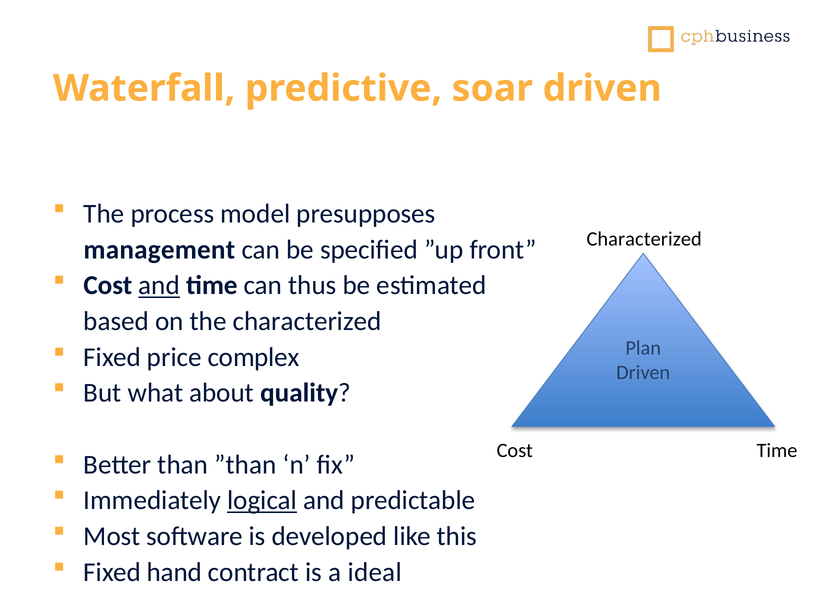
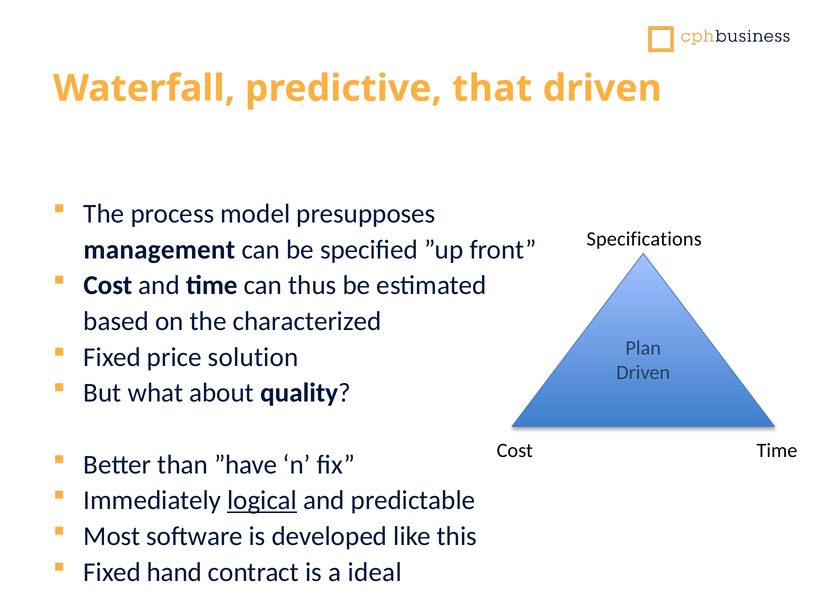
soar: soar -> that
Characterized at (644, 239): Characterized -> Specifications
and at (159, 285) underline: present -> none
complex: complex -> solution
”than: ”than -> ”have
